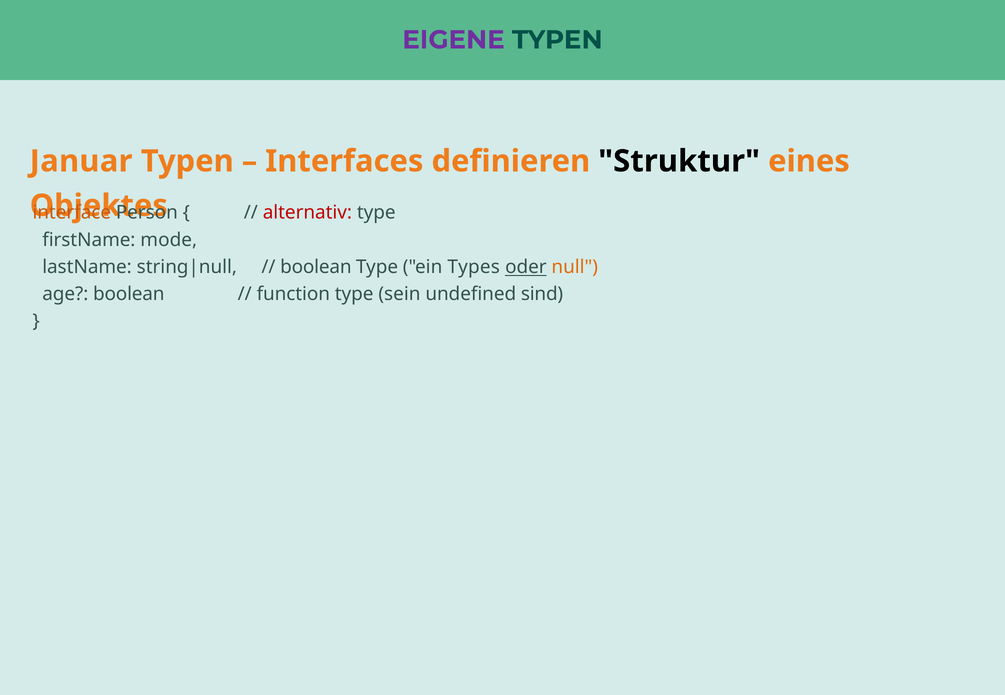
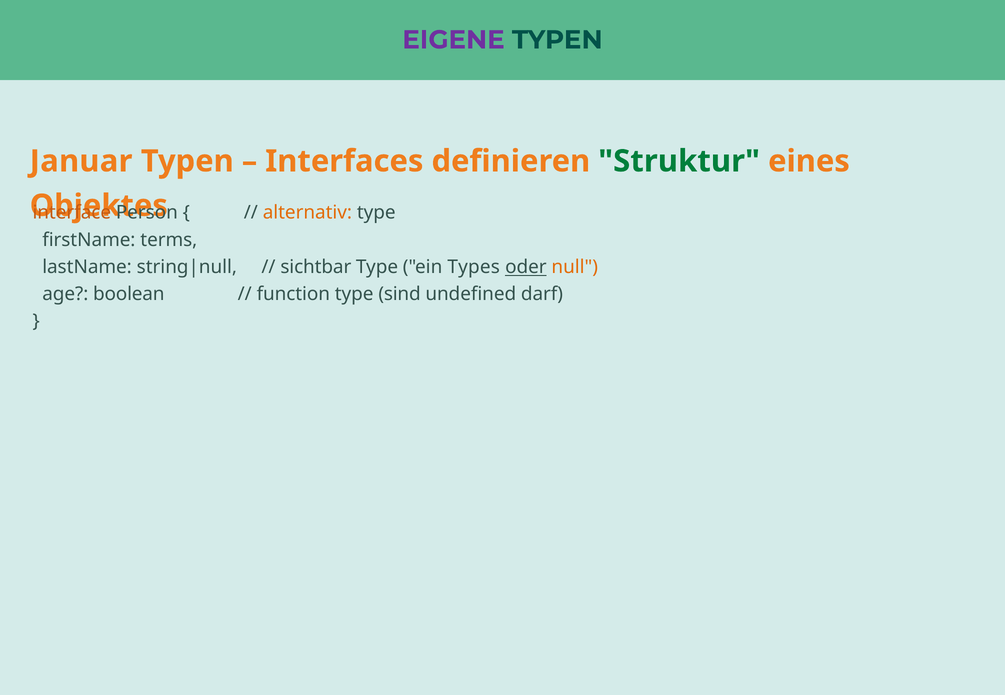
Struktur colour: black -> green
alternativ colour: red -> orange
mode: mode -> terms
boolean at (316, 267): boolean -> sichtbar
sein: sein -> sind
sind: sind -> darf
